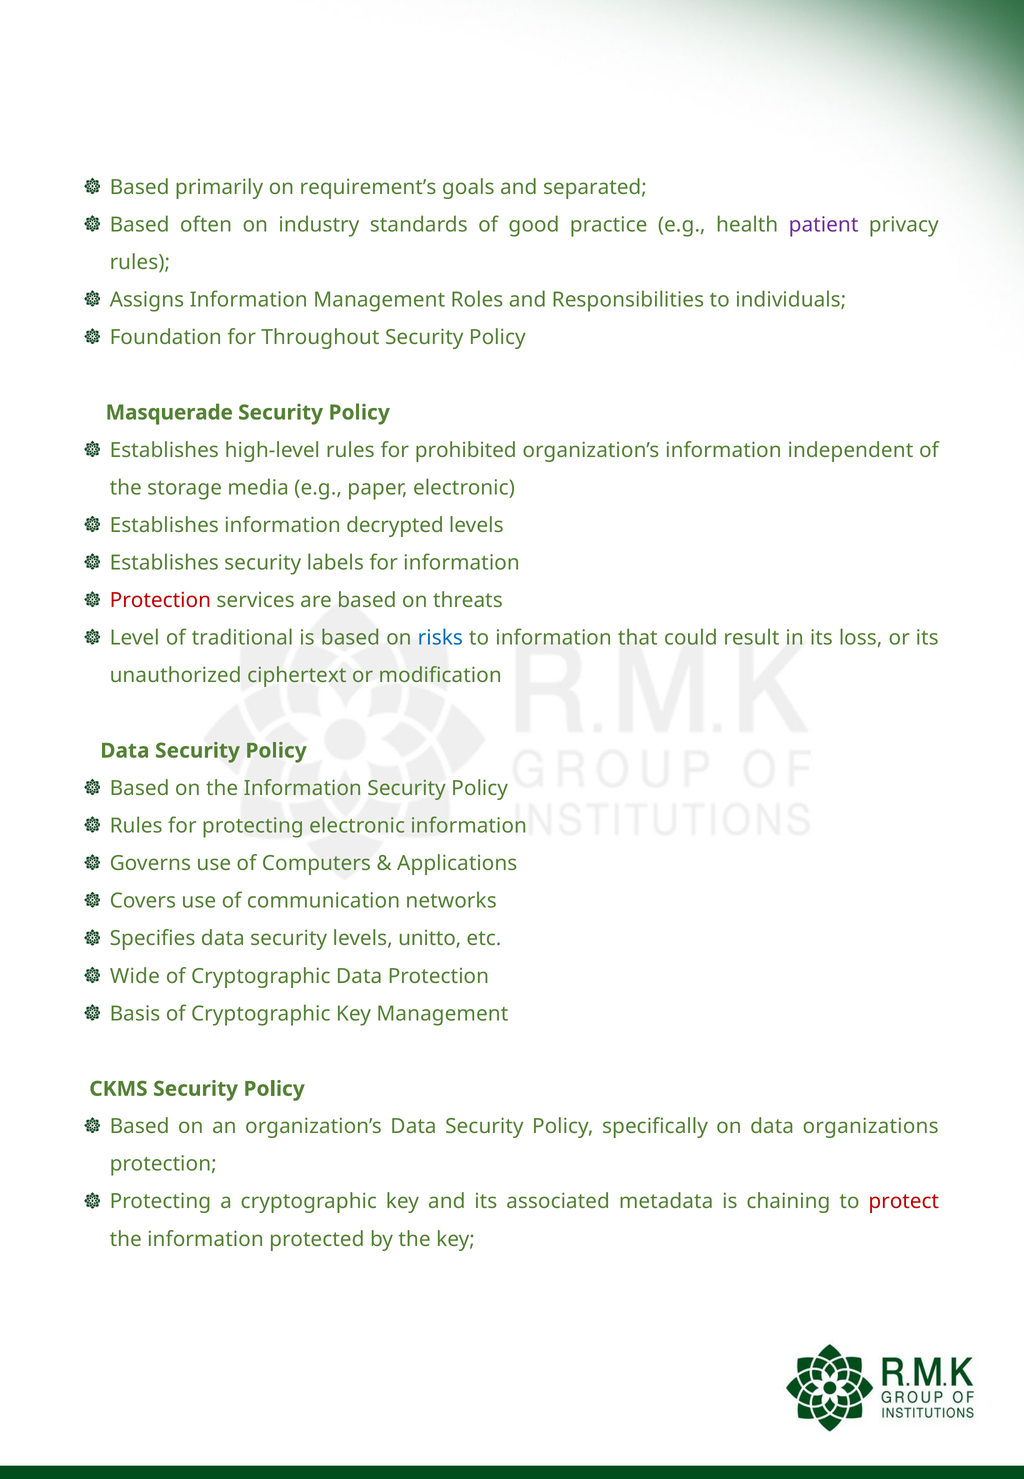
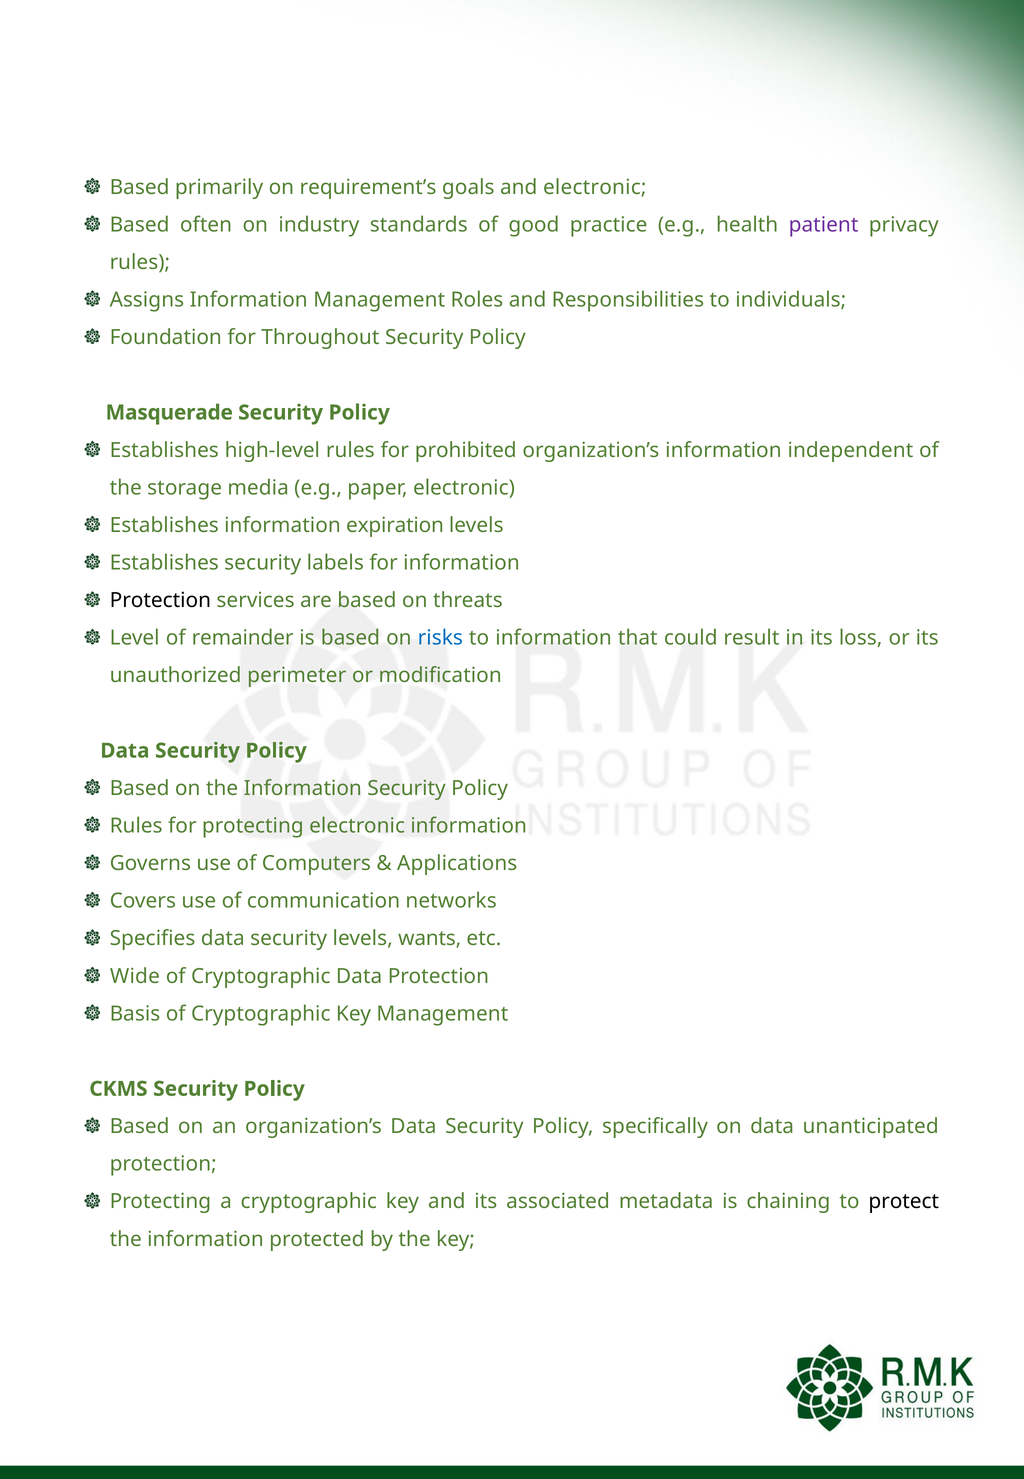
and separated: separated -> electronic
decrypted: decrypted -> expiration
Protection at (160, 601) colour: red -> black
traditional: traditional -> remainder
ciphertext: ciphertext -> perimeter
unitto: unitto -> wants
organizations: organizations -> unanticipated
protect colour: red -> black
